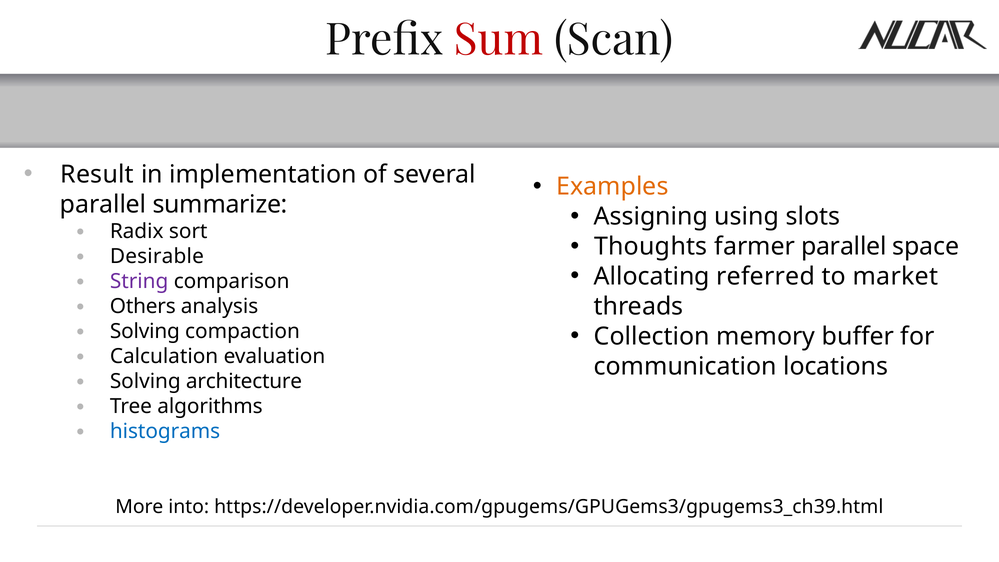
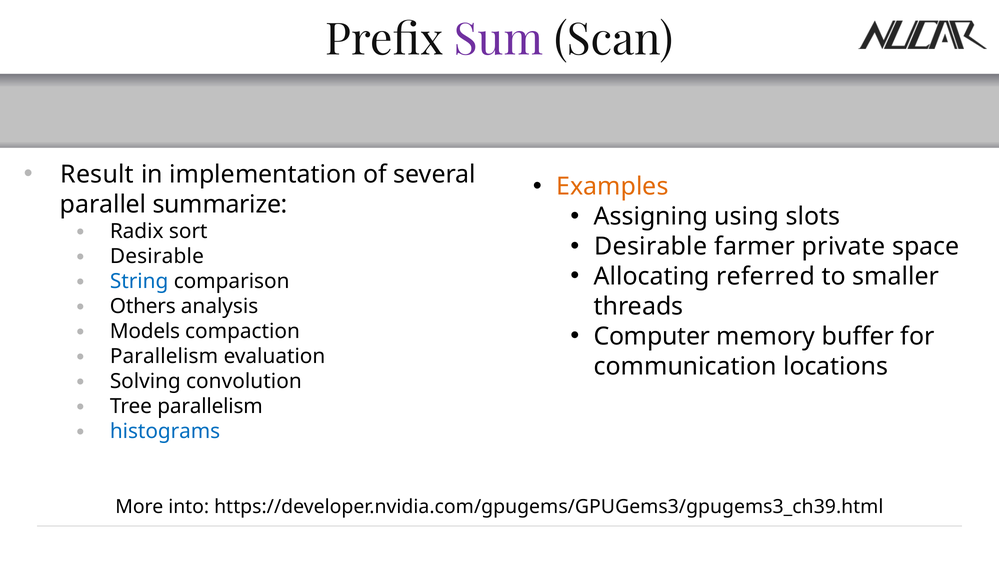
Sum colour: red -> purple
Thoughts at (651, 247): Thoughts -> Desirable
farmer parallel: parallel -> private
market: market -> smaller
String colour: purple -> blue
Solving at (145, 331): Solving -> Models
Collection: Collection -> Computer
Calculation at (164, 356): Calculation -> Parallelism
architecture: architecture -> convolution
Tree algorithms: algorithms -> parallelism
